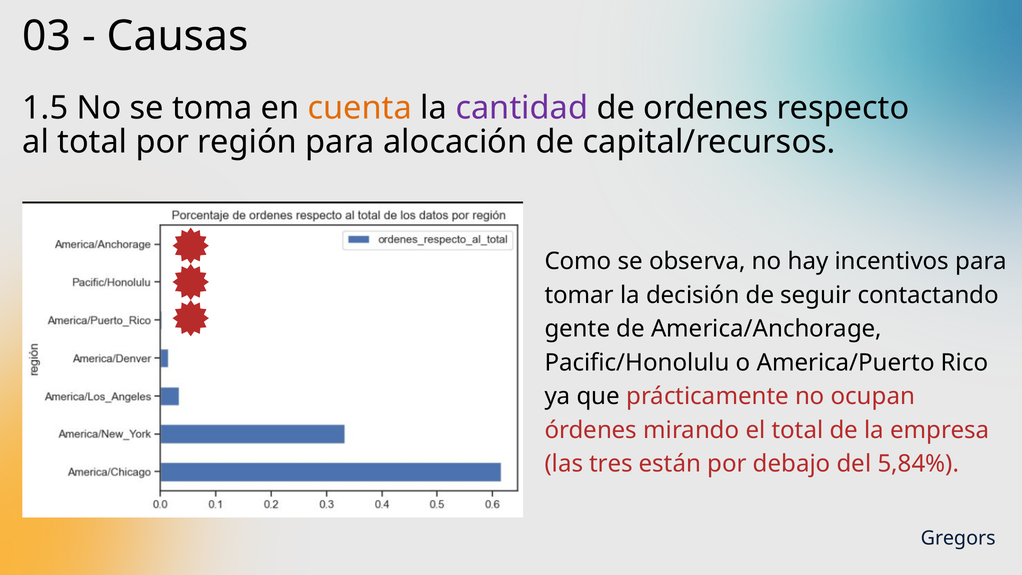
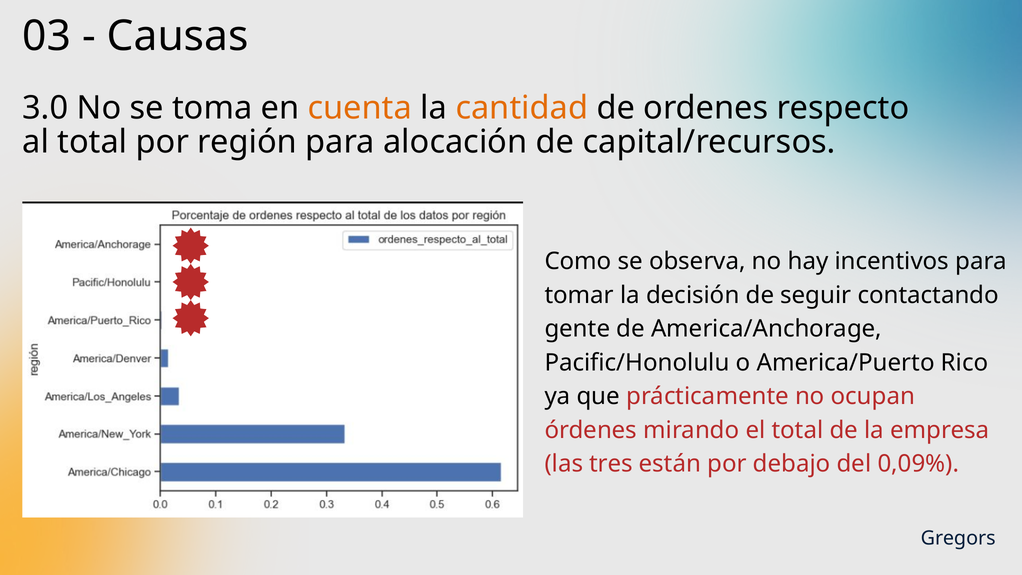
1.5: 1.5 -> 3.0
cantidad colour: purple -> orange
5,84%: 5,84% -> 0,09%
